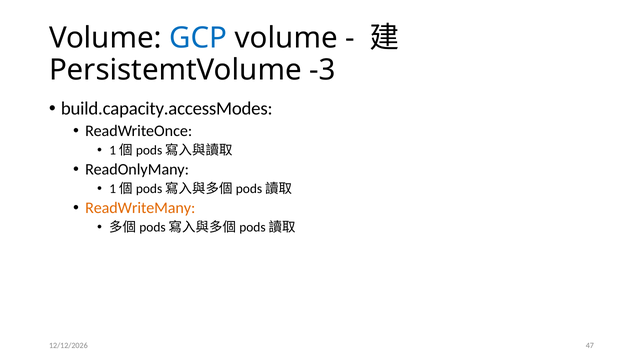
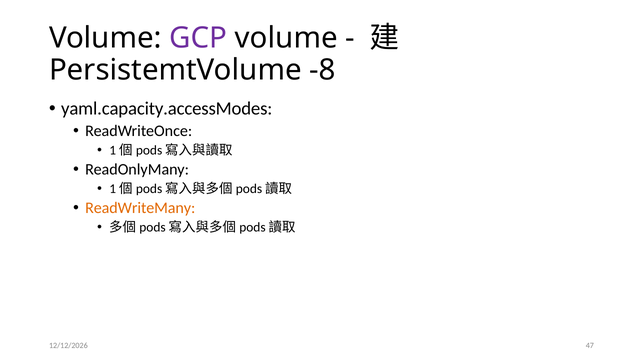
GCP colour: blue -> purple
-3: -3 -> -8
build.capacity.accessModes: build.capacity.accessModes -> yaml.capacity.accessModes
